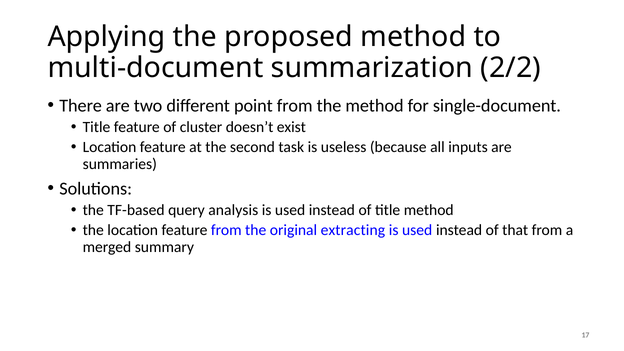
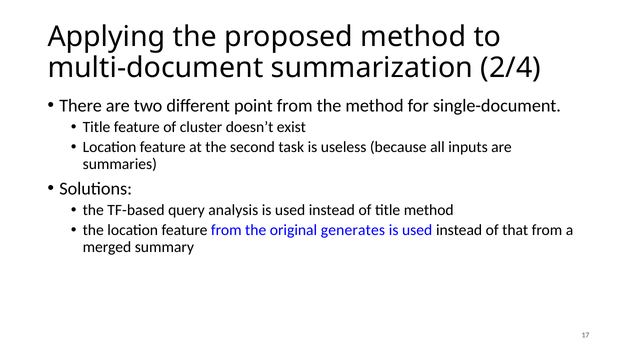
2/2: 2/2 -> 2/4
extracting: extracting -> generates
